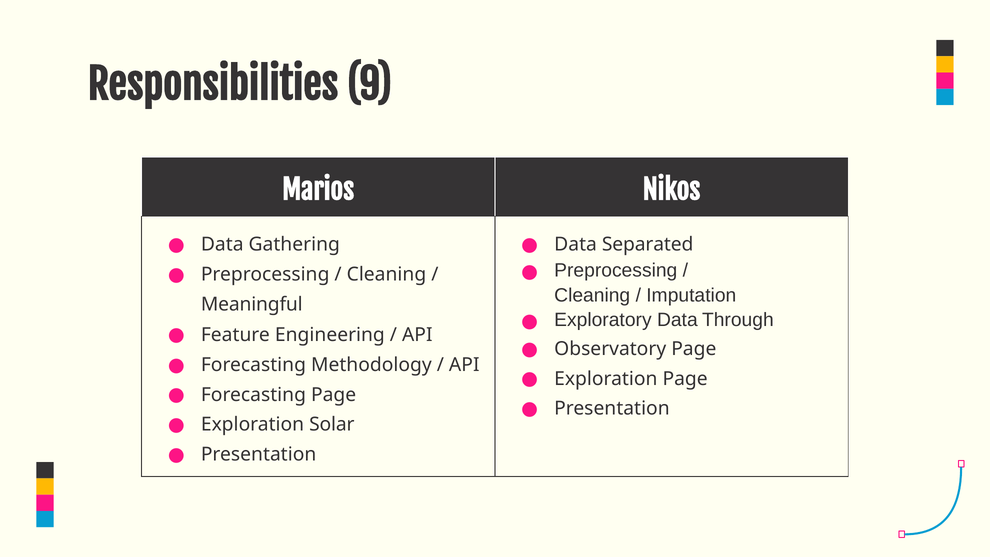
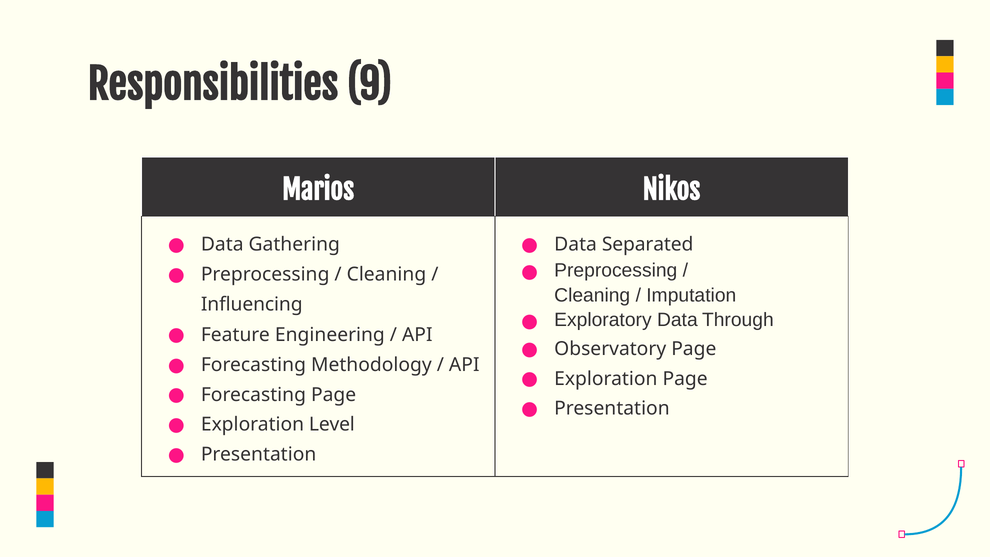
Meaningful: Meaningful -> Influencing
Solar: Solar -> Level
